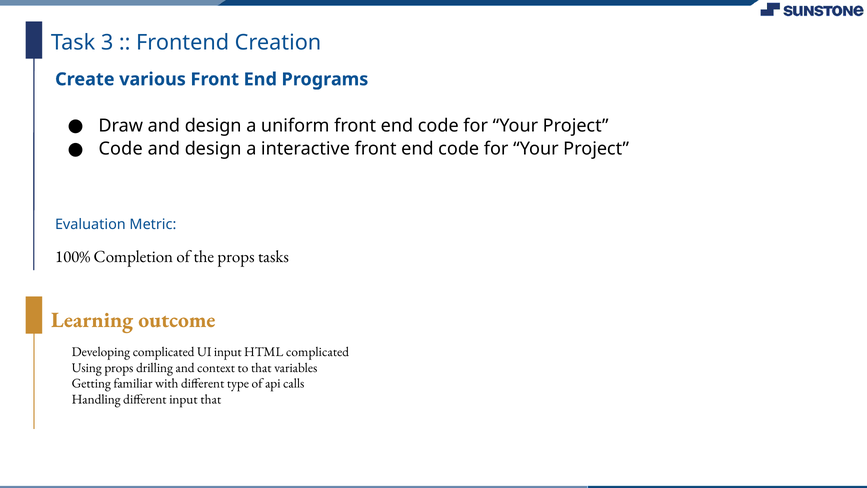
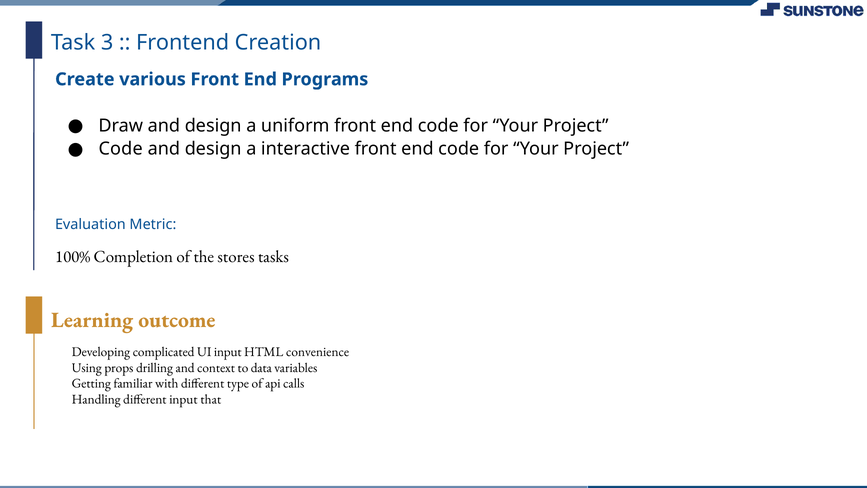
the props: props -> stores
HTML complicated: complicated -> convenience
to that: that -> data
